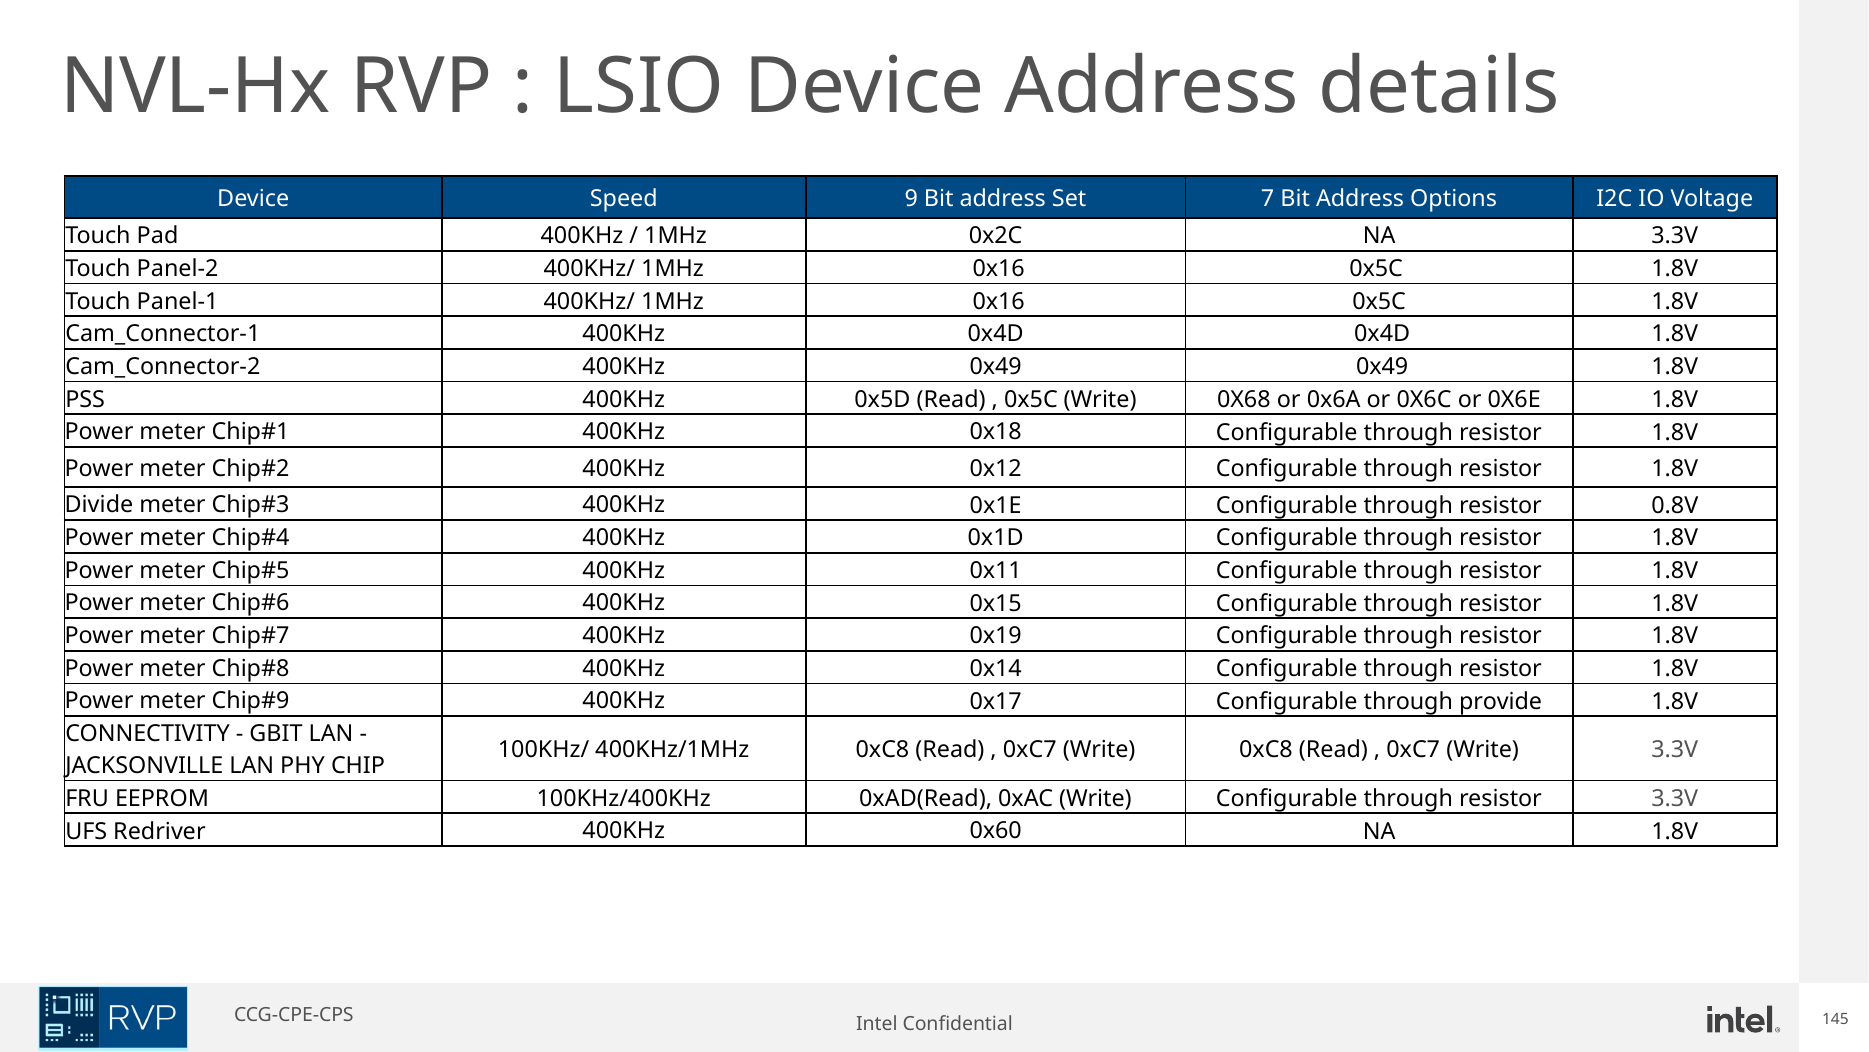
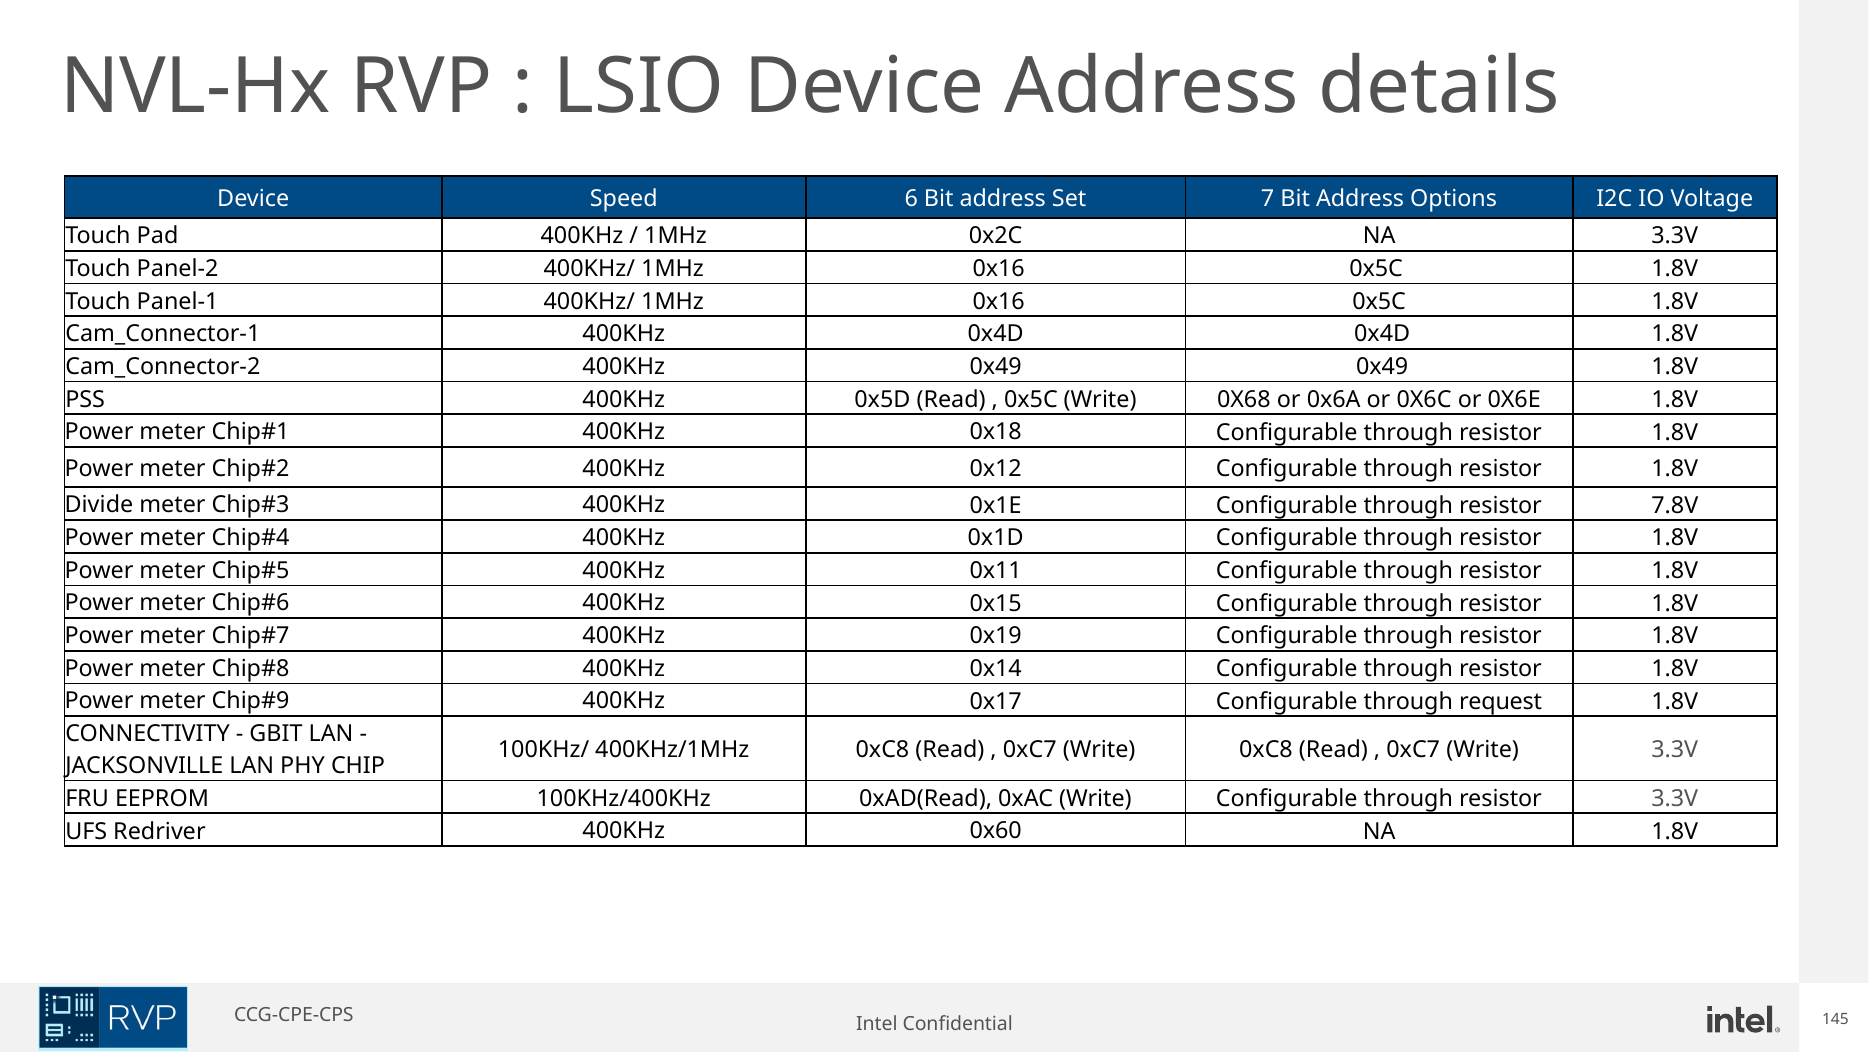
9: 9 -> 6
0.8V: 0.8V -> 7.8V
provide: provide -> request
